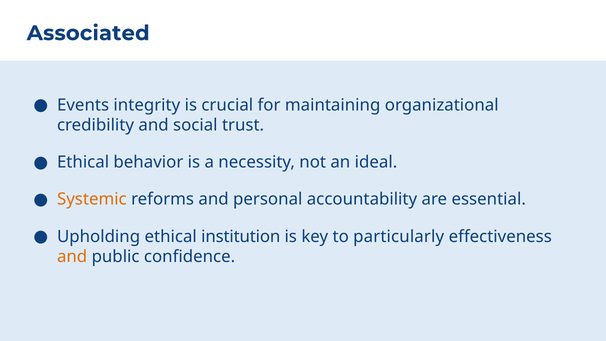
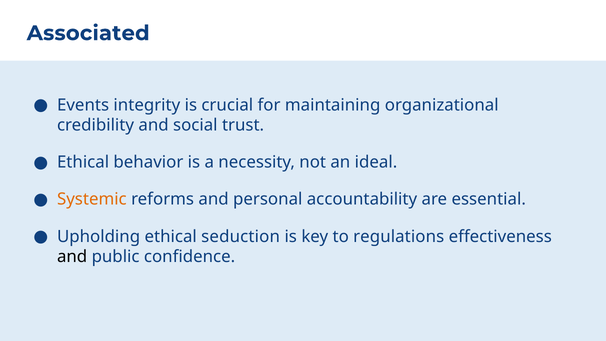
institution: institution -> seduction
particularly: particularly -> regulations
and at (72, 257) colour: orange -> black
